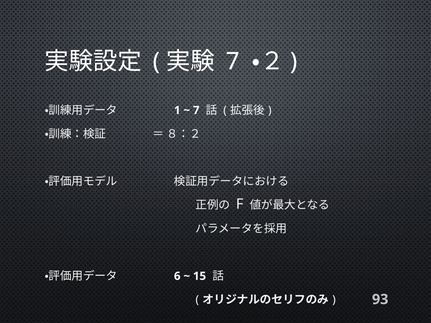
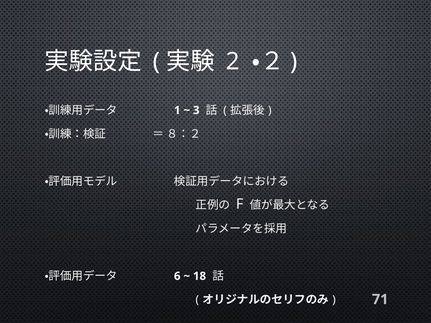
7 at (233, 61): 7 -> 2
7 at (196, 110): 7 -> 3
15: 15 -> 18
93: 93 -> 71
